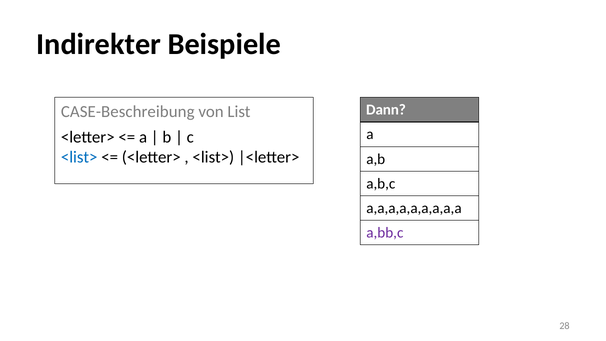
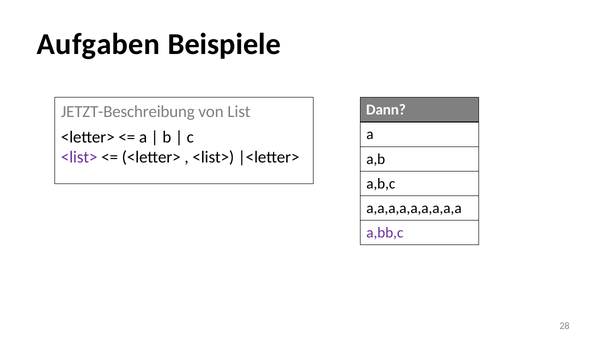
Indirekter: Indirekter -> Aufgaben
CASE-Beschreibung: CASE-Beschreibung -> JETZT-Beschreibung
<list> at (79, 157) colour: blue -> purple
